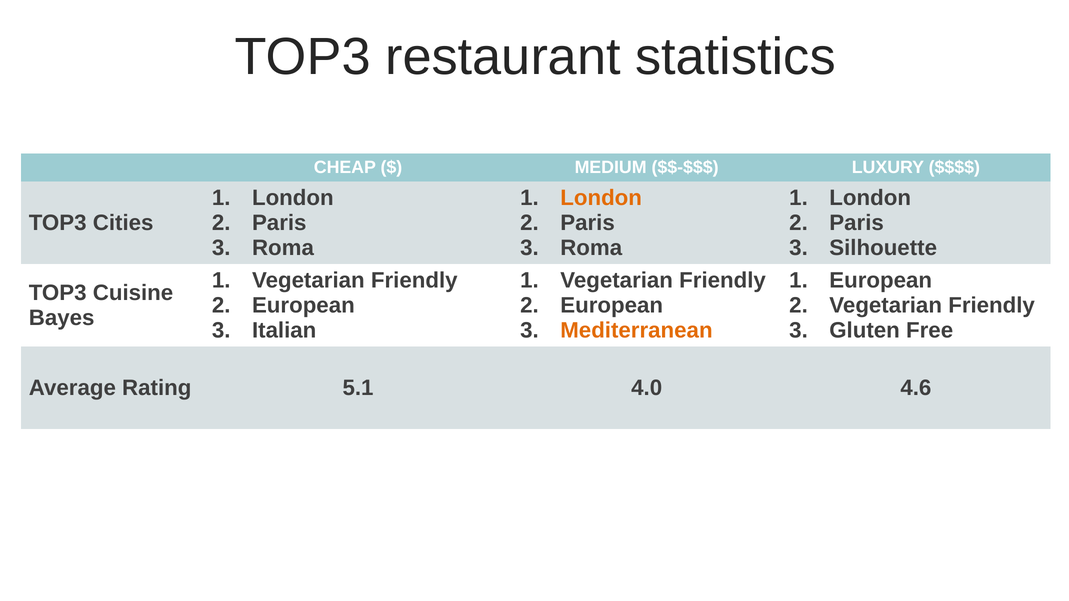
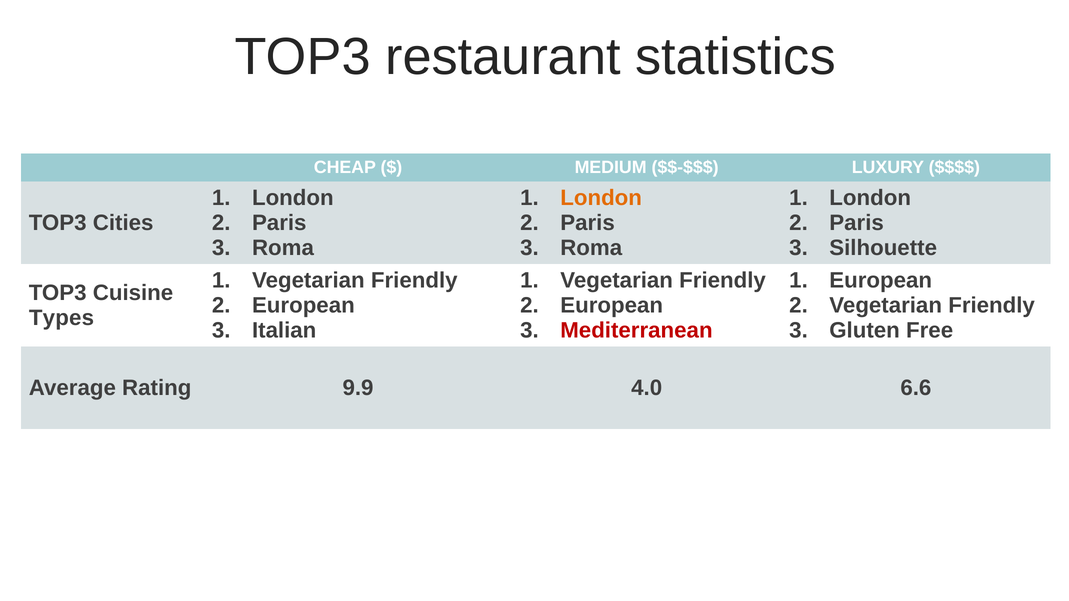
Bayes: Bayes -> Types
Mediterranean colour: orange -> red
5.1: 5.1 -> 9.9
4.6: 4.6 -> 6.6
